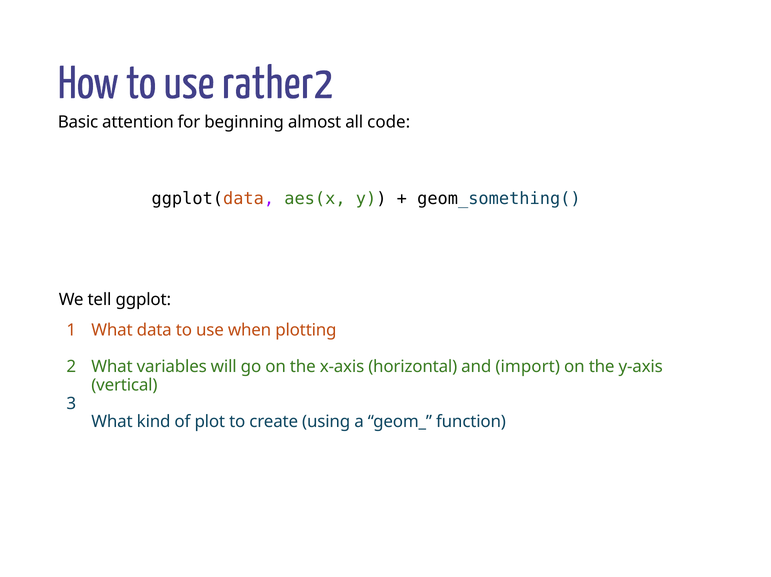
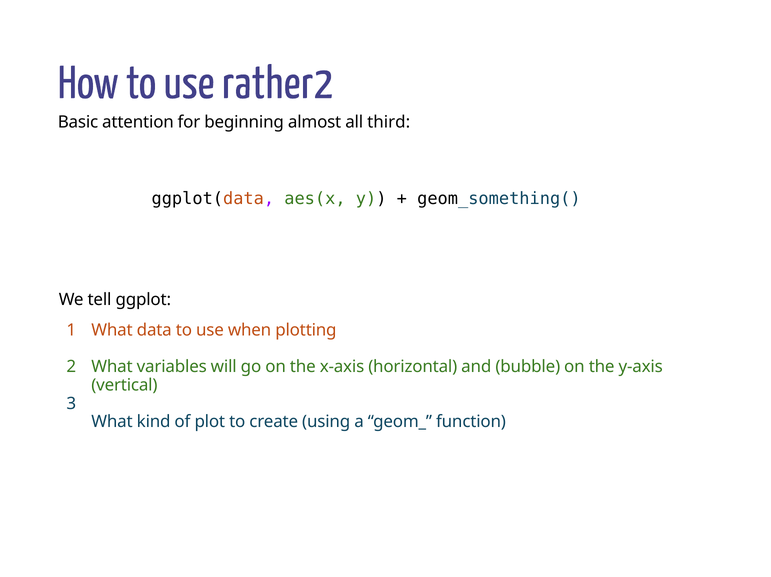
code: code -> third
import: import -> bubble
